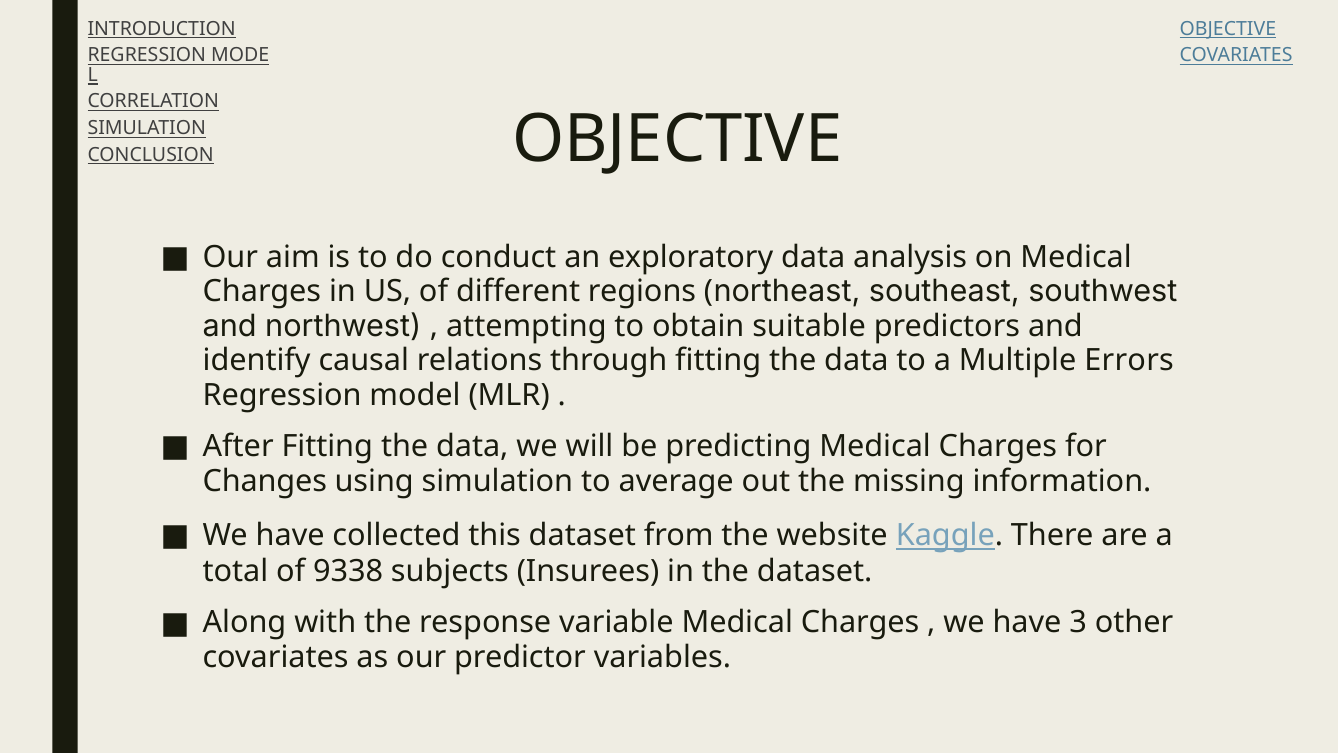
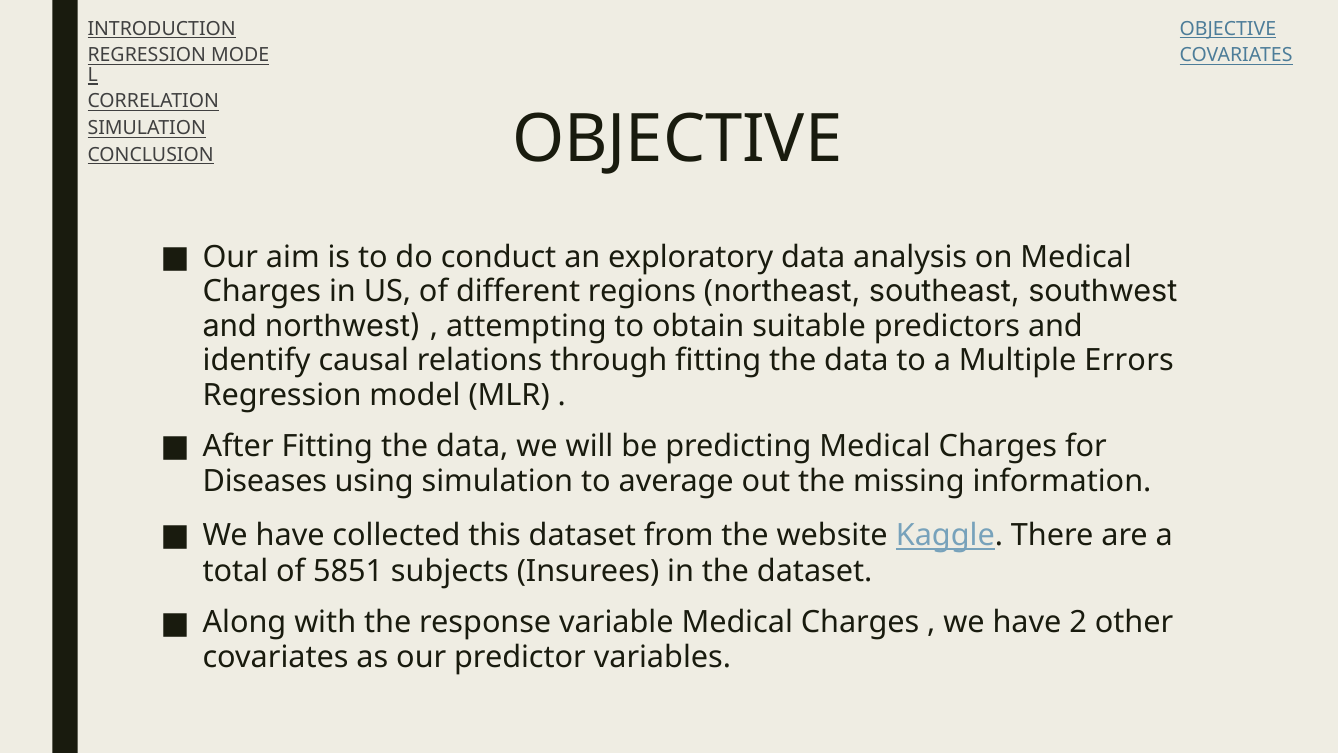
Changes: Changes -> Diseases
9338: 9338 -> 5851
3: 3 -> 2
